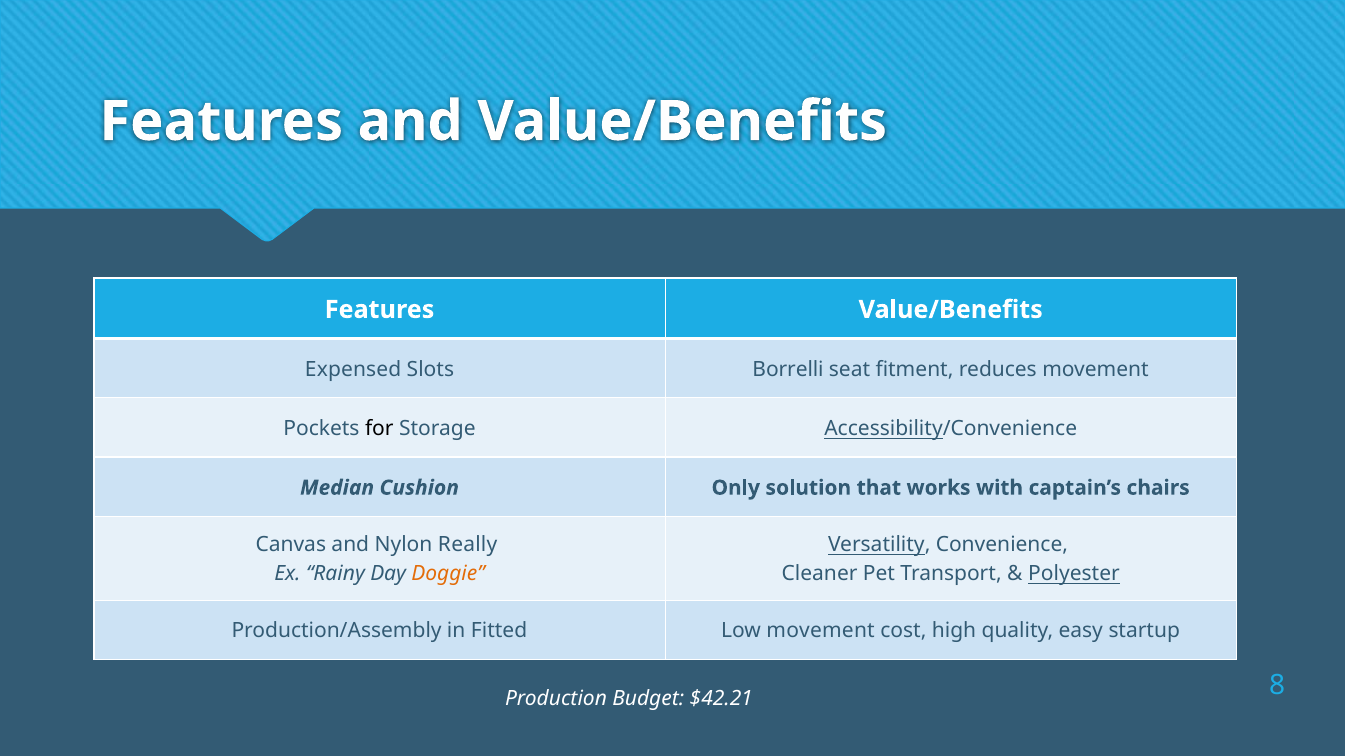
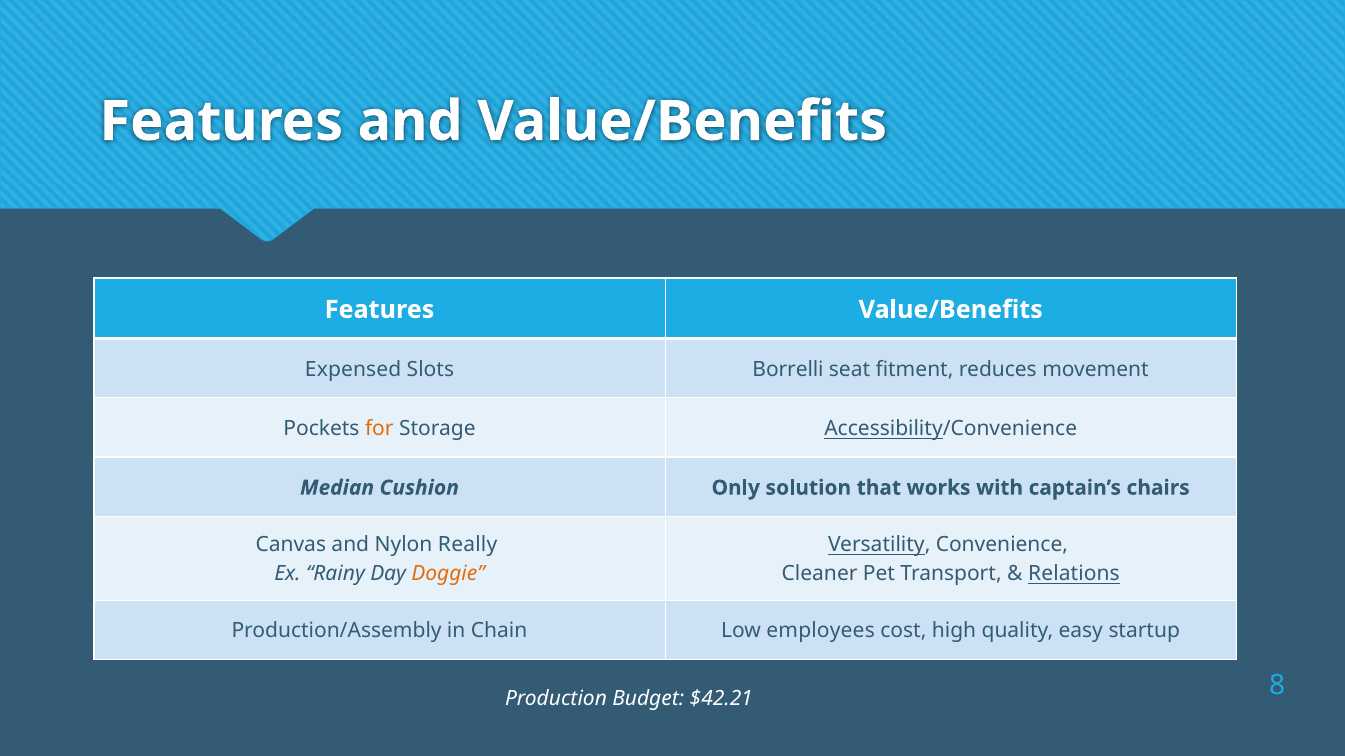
for colour: black -> orange
Polyester: Polyester -> Relations
Fitted: Fitted -> Chain
Low movement: movement -> employees
